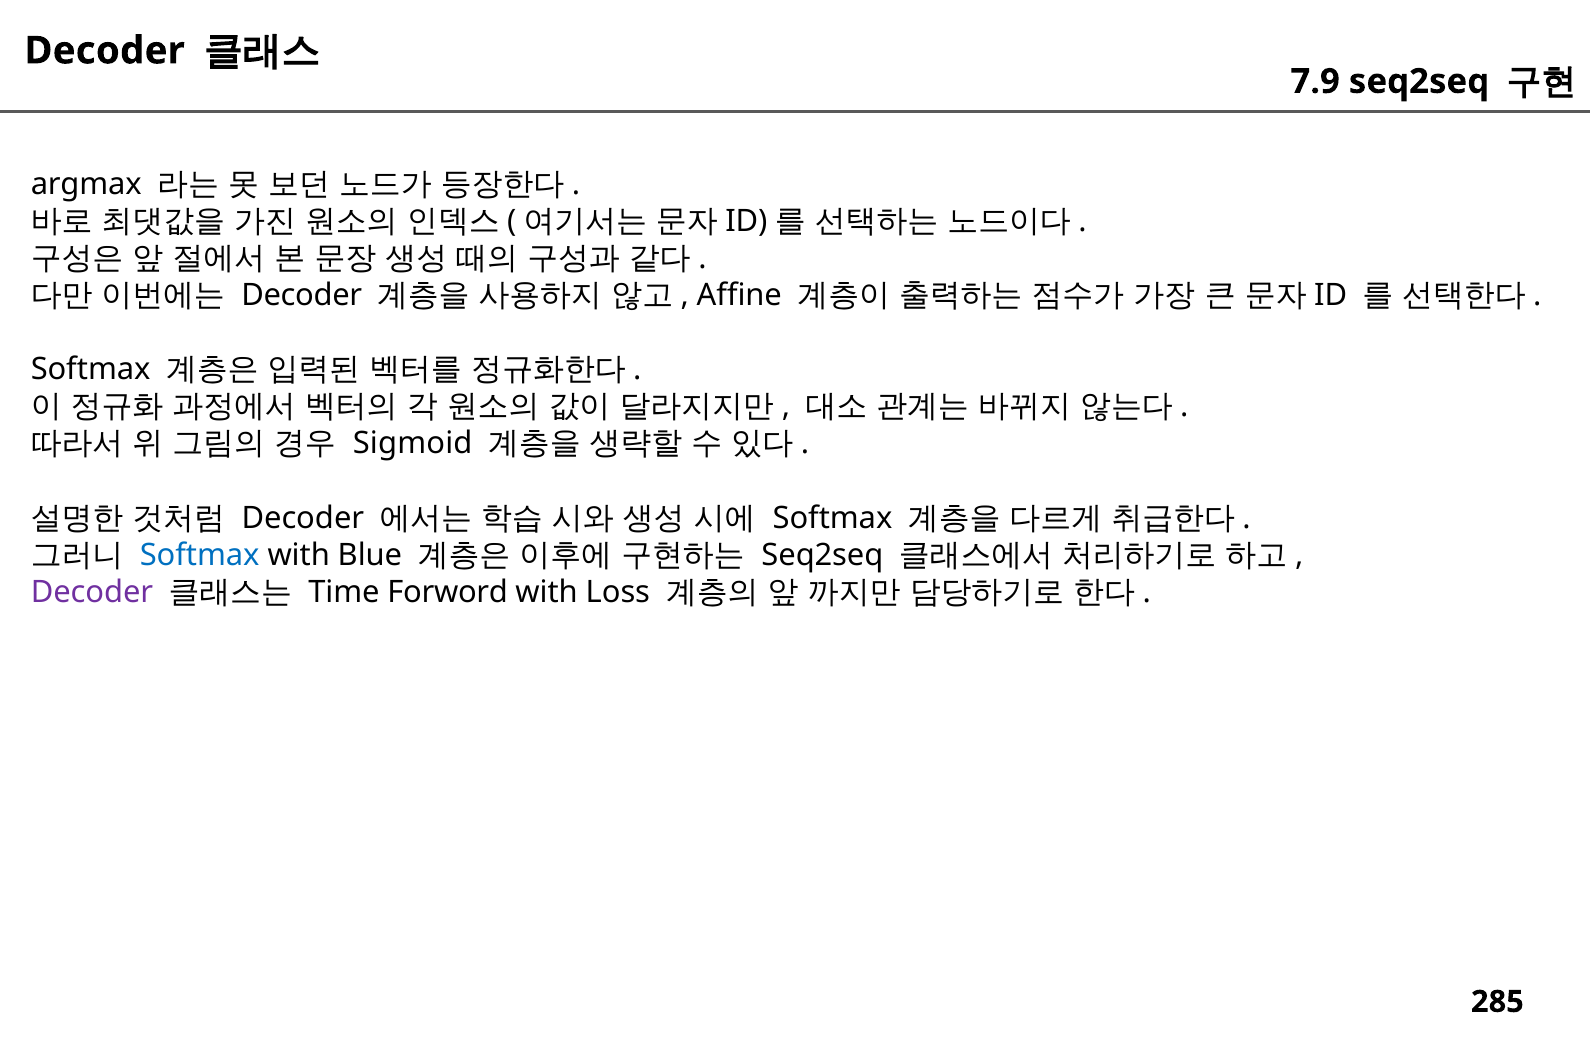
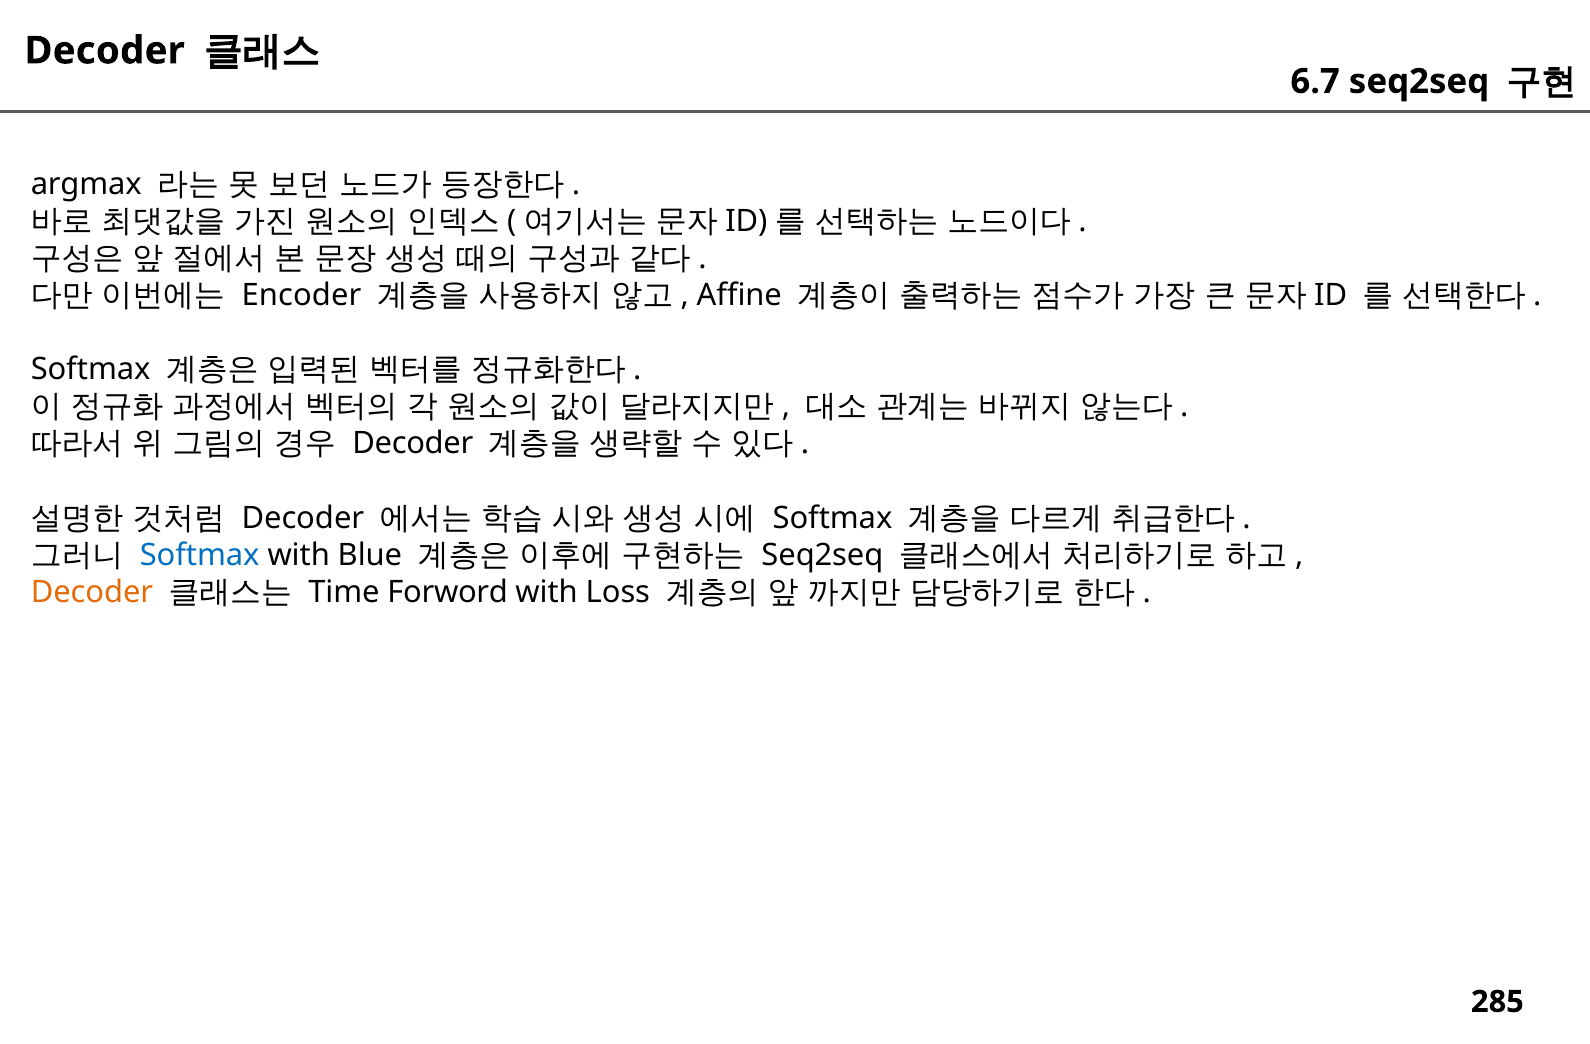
7.9: 7.9 -> 6.7
Decoder at (302, 295): Decoder -> Encoder
Sigmoid at (413, 444): Sigmoid -> Decoder
Decoder at (92, 592) colour: purple -> orange
